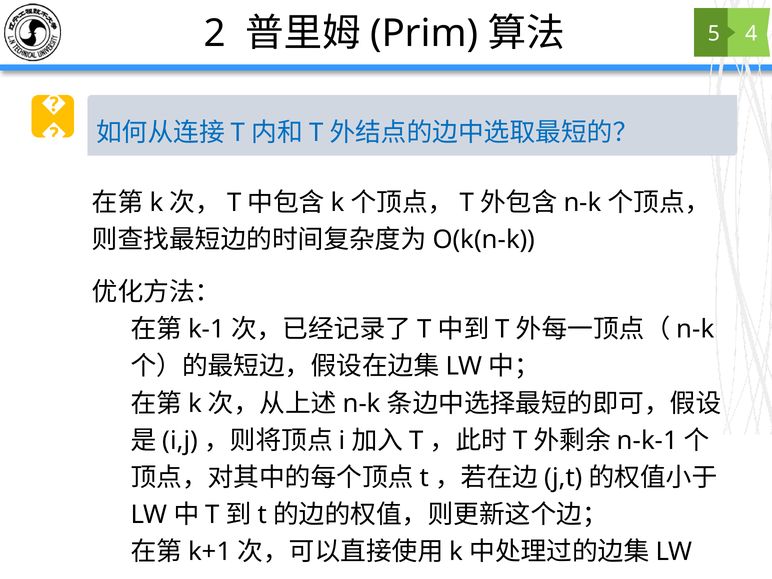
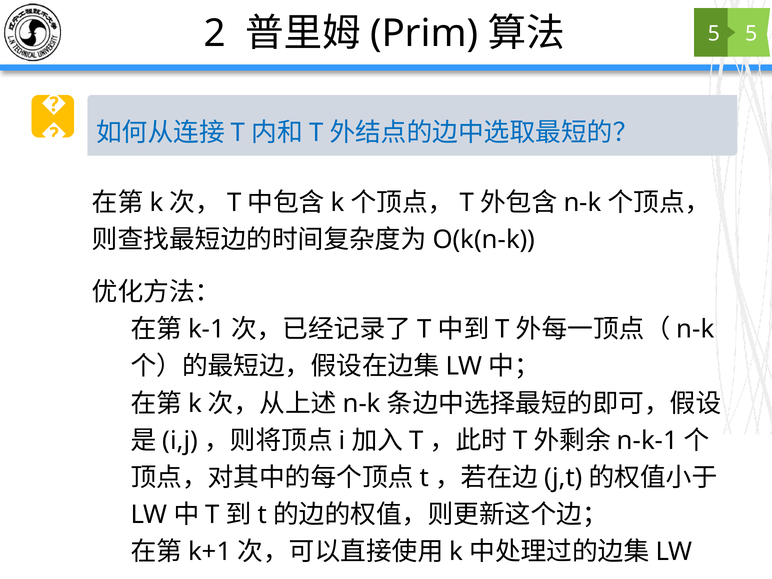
4 at (751, 34): 4 -> 5
